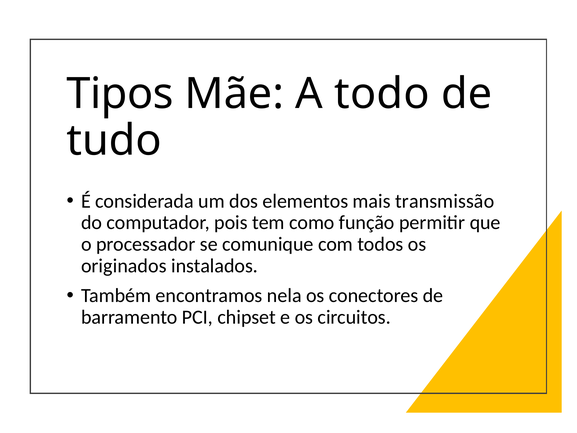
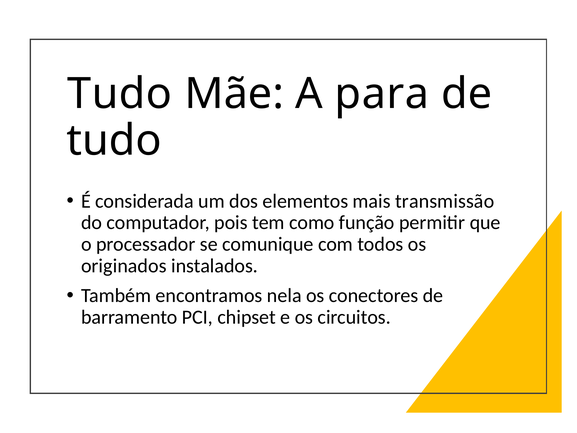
Tipos at (120, 94): Tipos -> Tudo
todo: todo -> para
